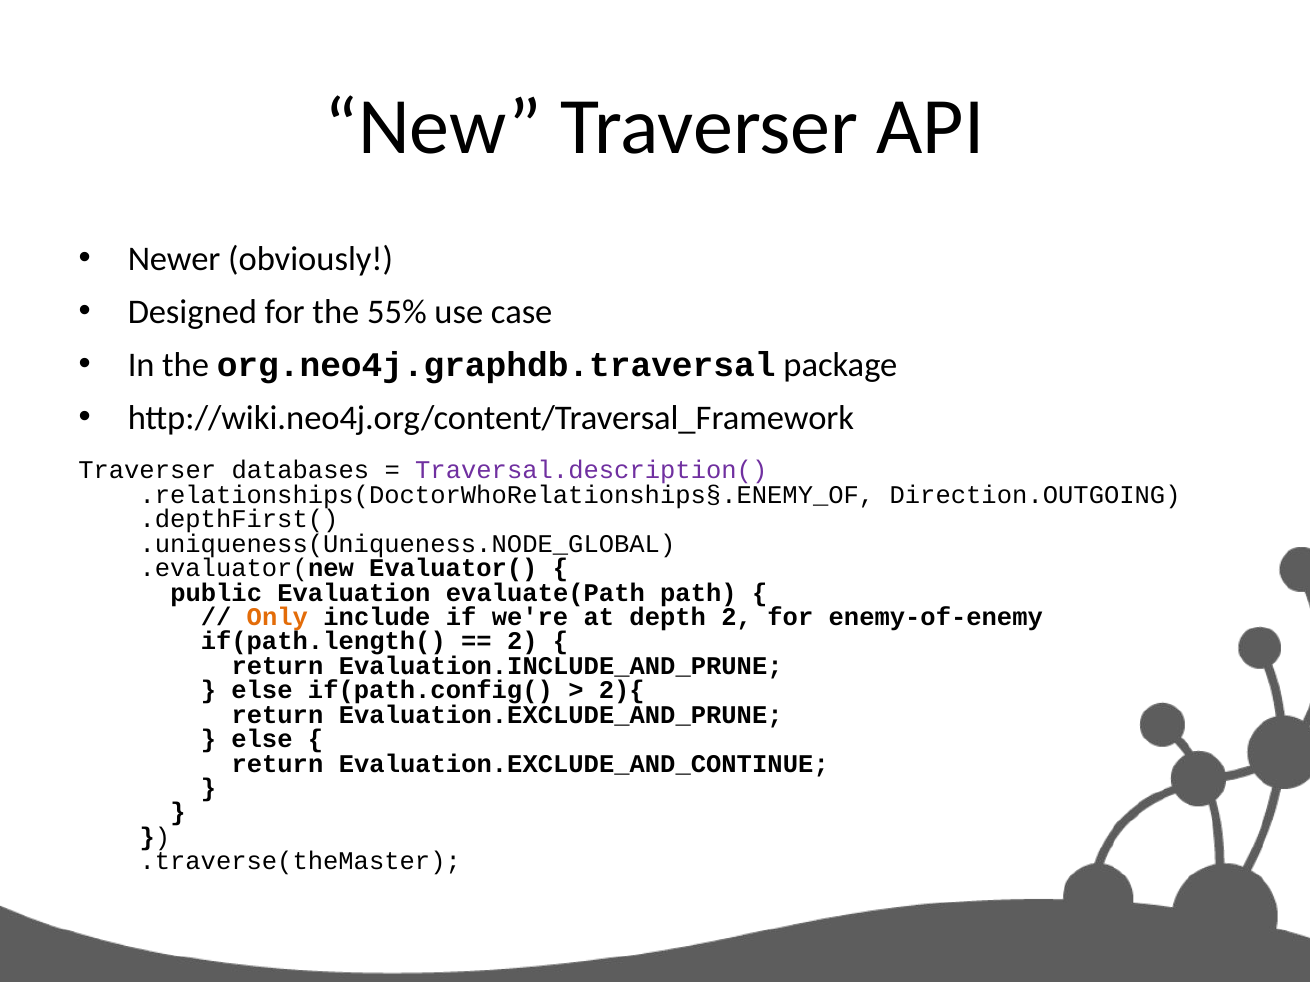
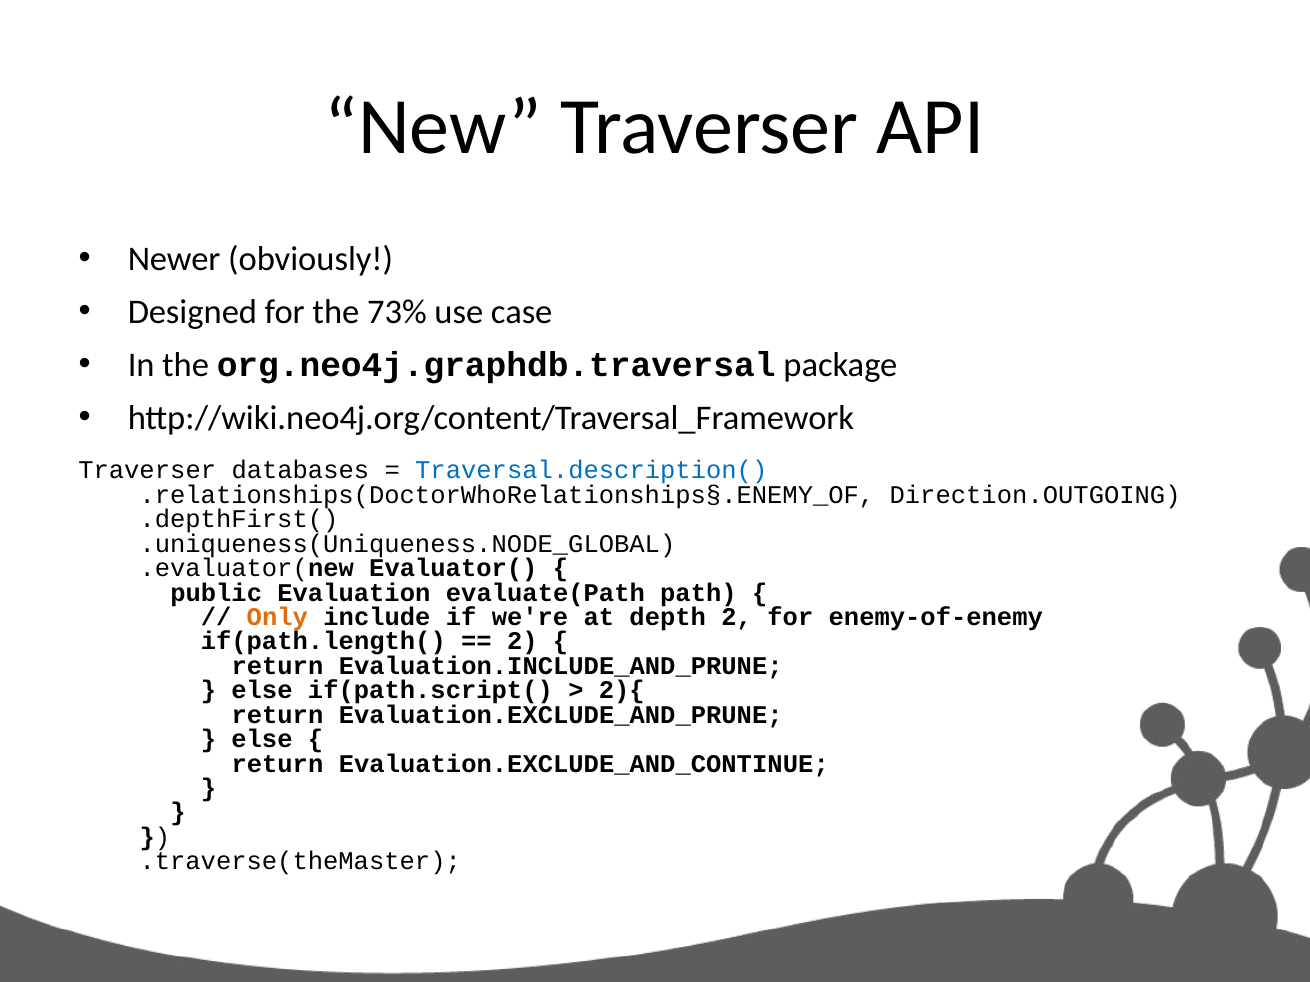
55%: 55% -> 73%
Traversal.description( colour: purple -> blue
if(path.config(: if(path.config( -> if(path.script(
